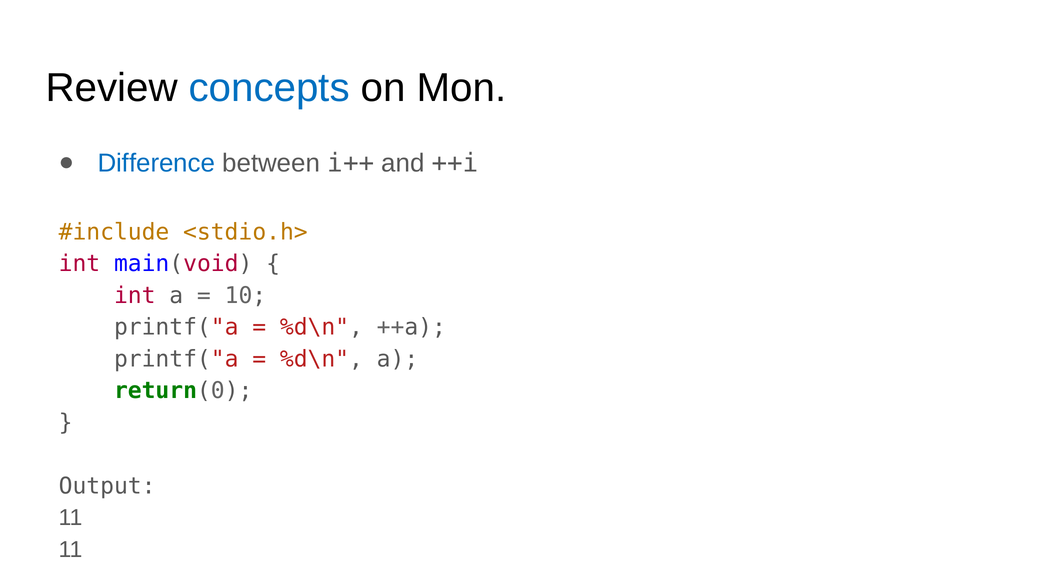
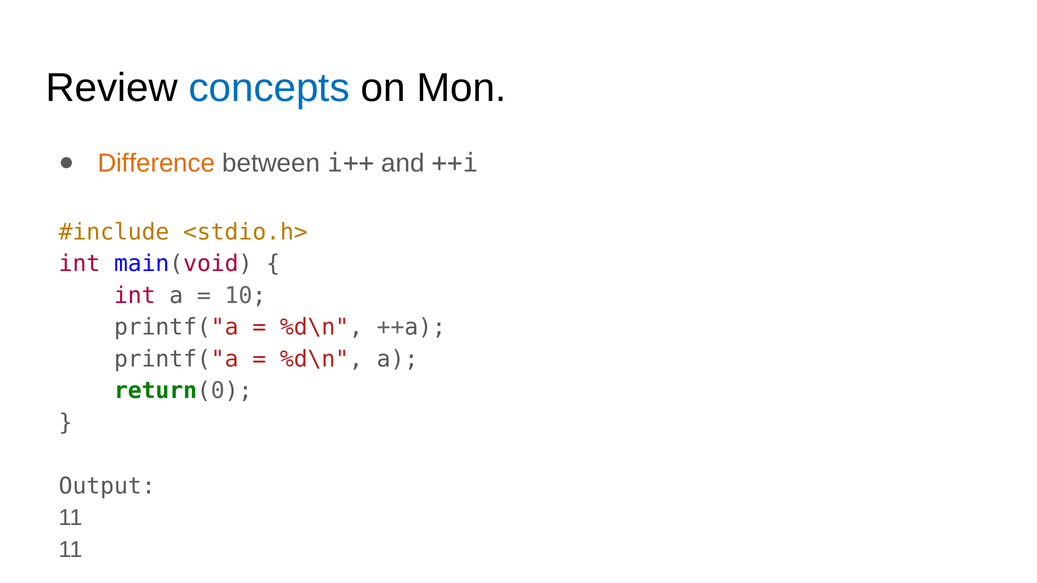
Difference colour: blue -> orange
